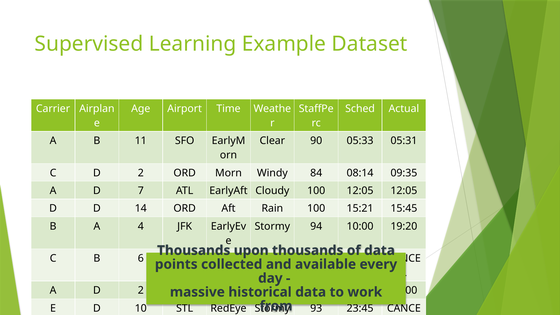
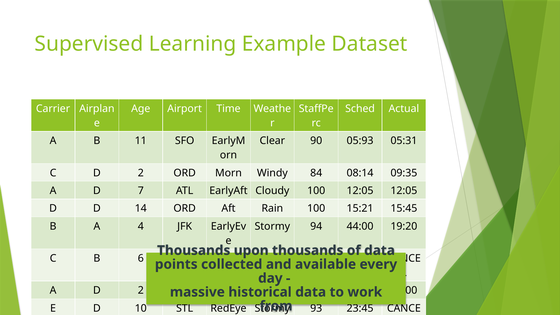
05:33: 05:33 -> 05:93
10:00: 10:00 -> 44:00
